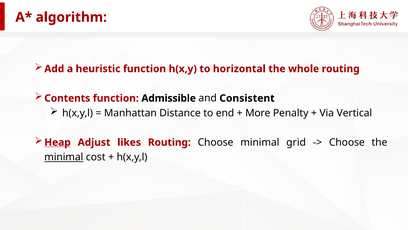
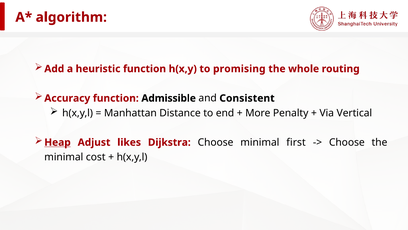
horizontal: horizontal -> promising
Contents: Contents -> Accuracy
likes Routing: Routing -> Dijkstra
grid: grid -> first
minimal at (64, 157) underline: present -> none
